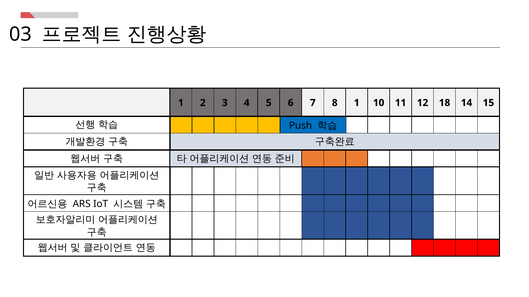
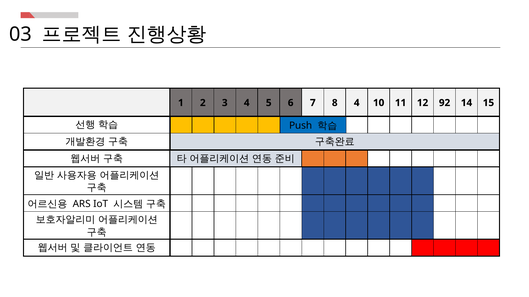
8 1: 1 -> 4
18: 18 -> 92
